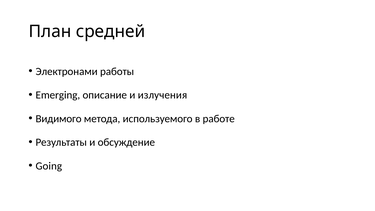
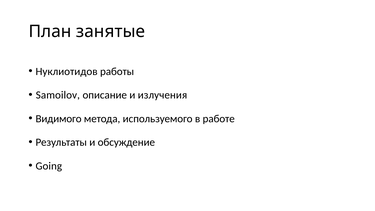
средней: средней -> занятые
Электронами: Электронами -> Нуклиотидов
Emerging: Emerging -> Samoilov
